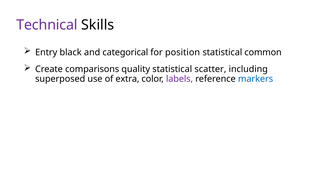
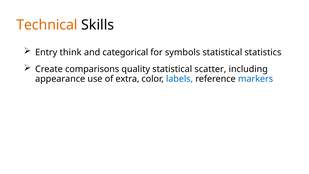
Technical colour: purple -> orange
black: black -> think
position: position -> symbols
common: common -> statistics
superposed: superposed -> appearance
labels colour: purple -> blue
